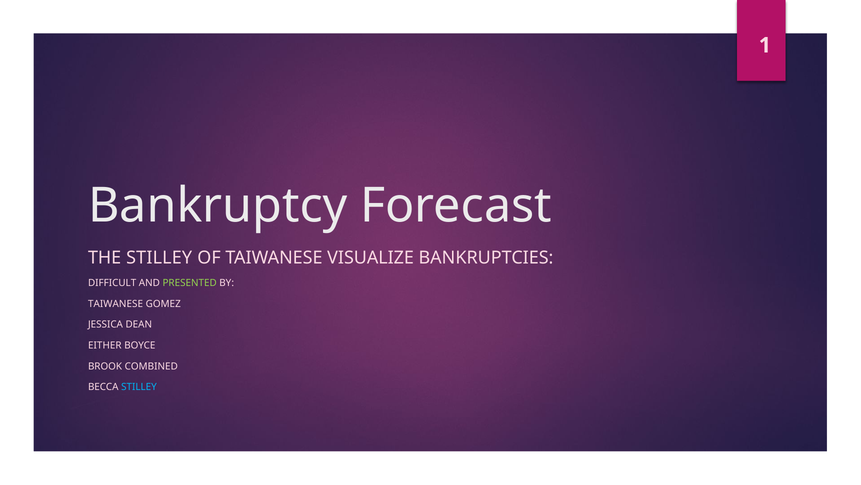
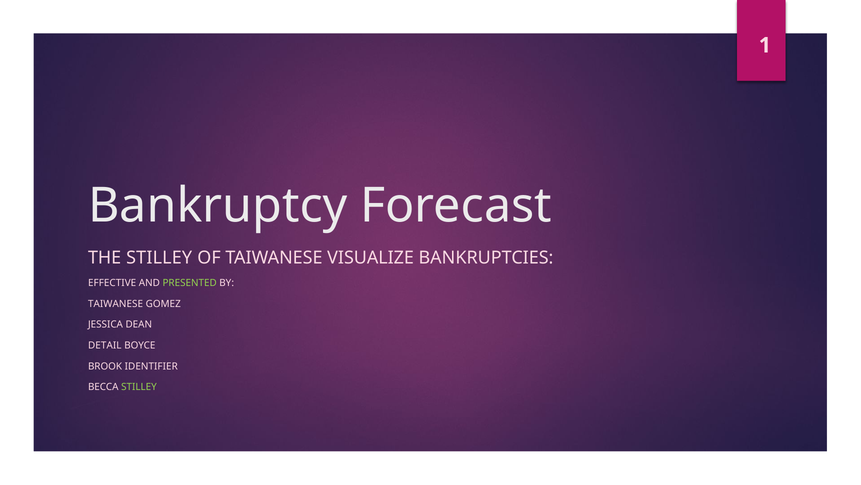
DIFFICULT: DIFFICULT -> EFFECTIVE
EITHER: EITHER -> DETAIL
COMBINED: COMBINED -> IDENTIFIER
STILLEY at (139, 387) colour: light blue -> light green
